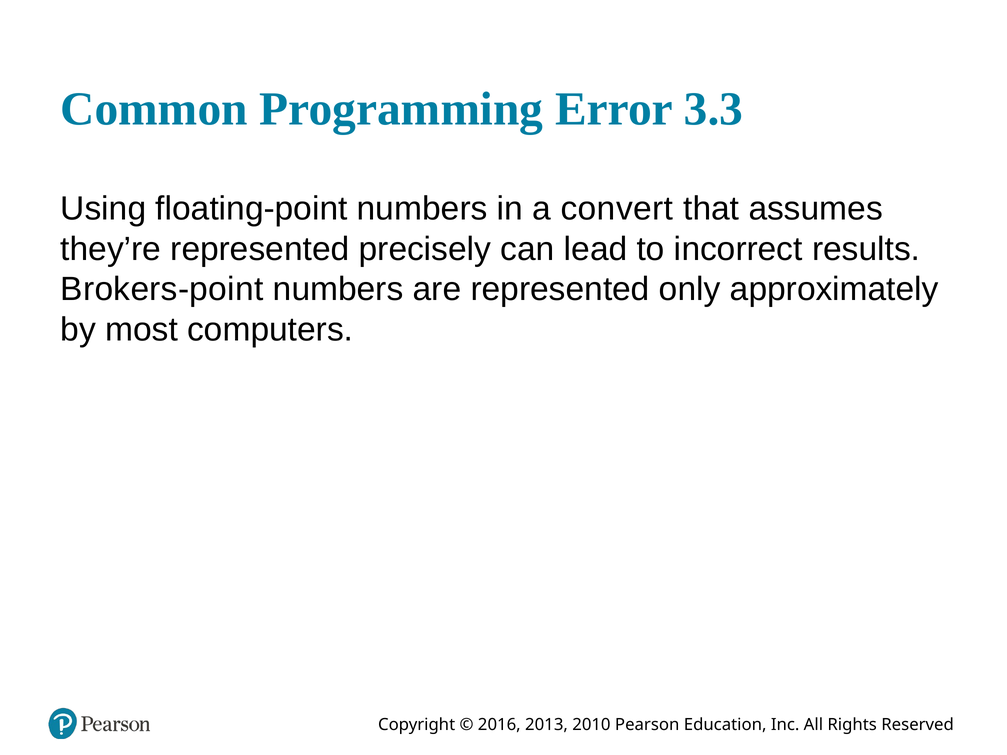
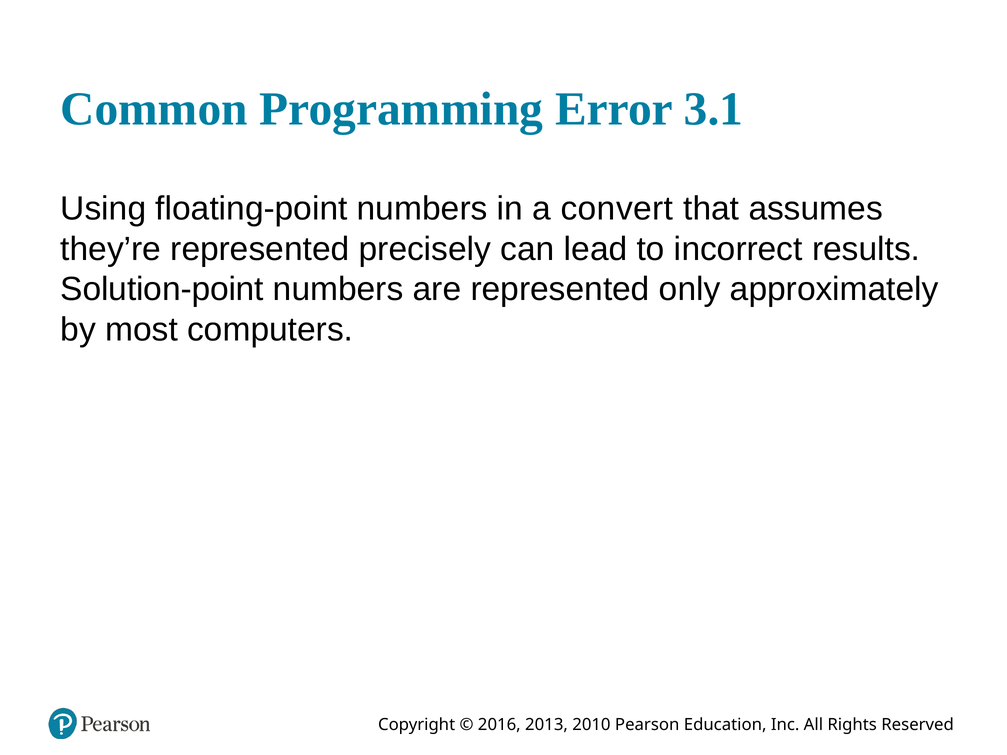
3.3: 3.3 -> 3.1
Brokers-point: Brokers-point -> Solution-point
